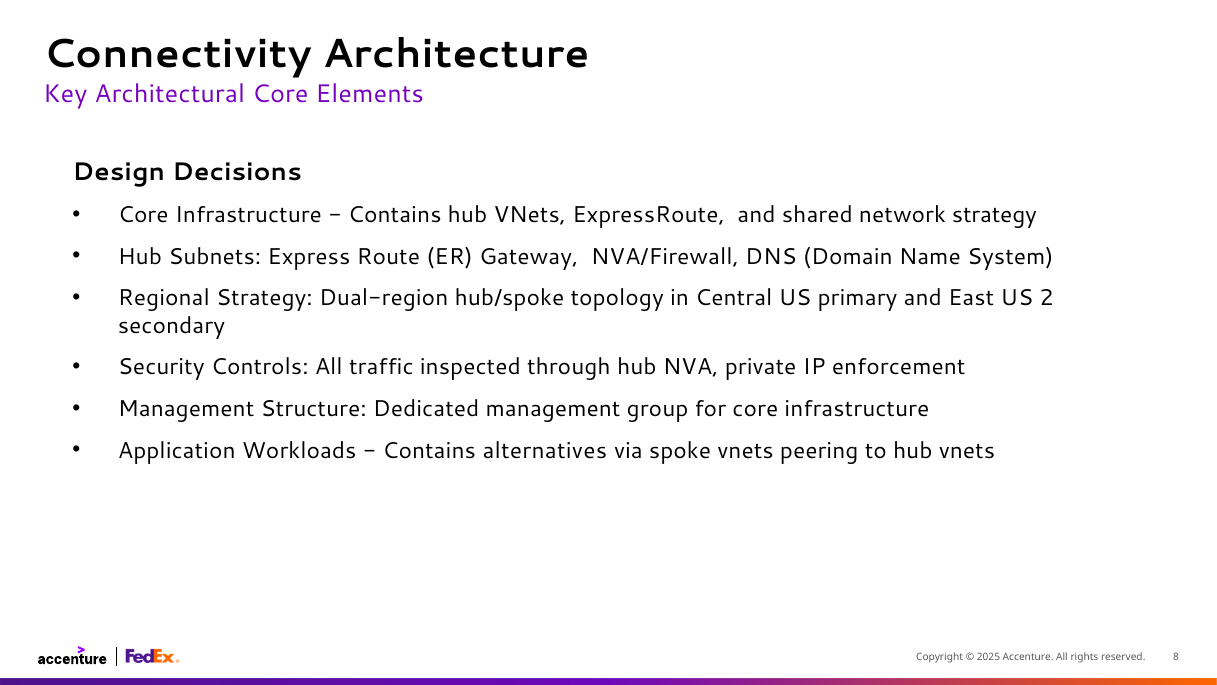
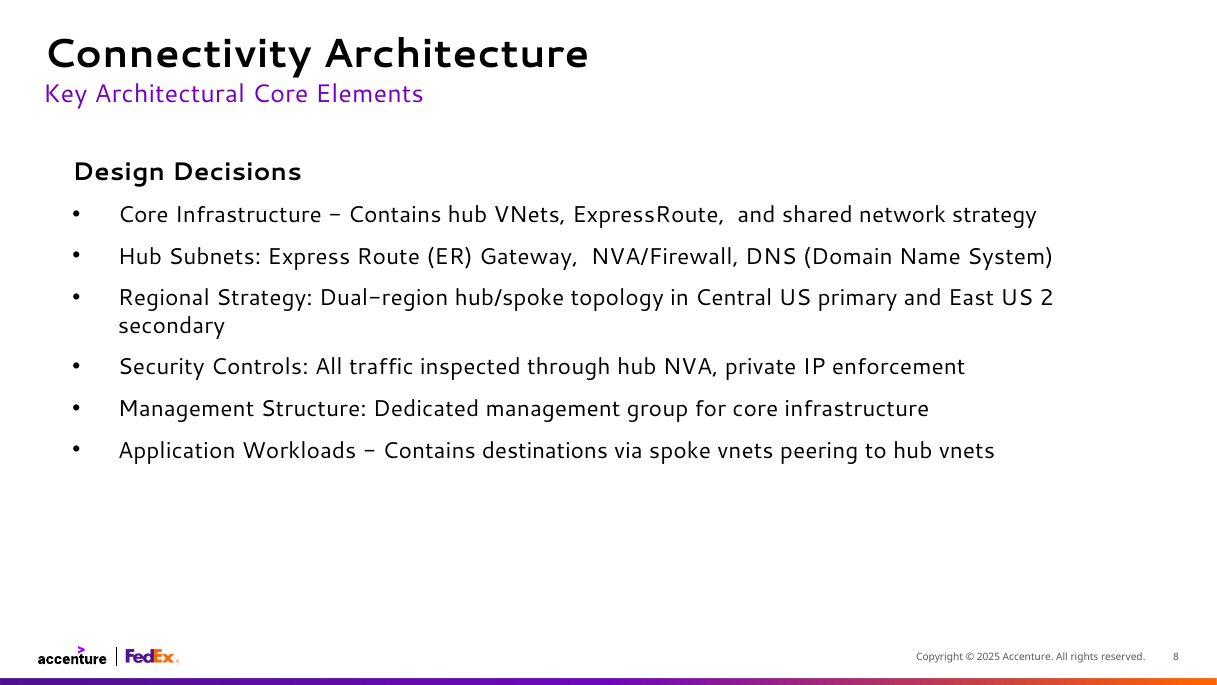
alternatives: alternatives -> destinations
